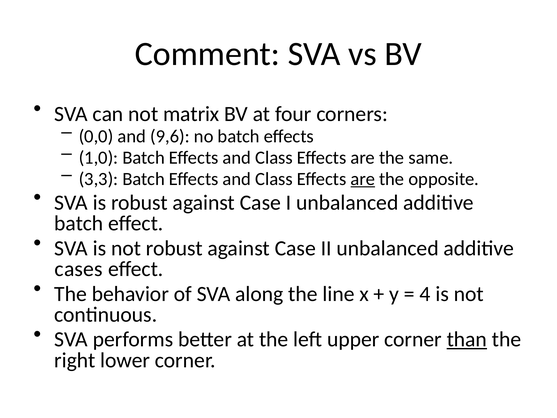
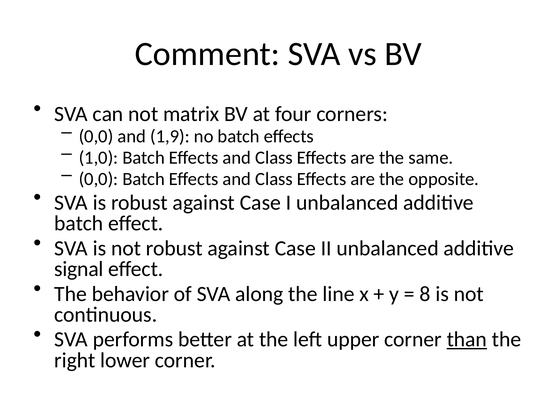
9,6: 9,6 -> 1,9
3,3 at (98, 179): 3,3 -> 0,0
are at (363, 179) underline: present -> none
cases: cases -> signal
4: 4 -> 8
